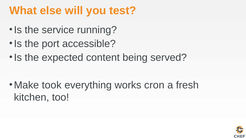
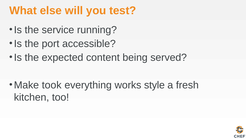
cron: cron -> style
